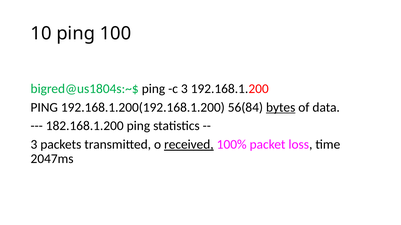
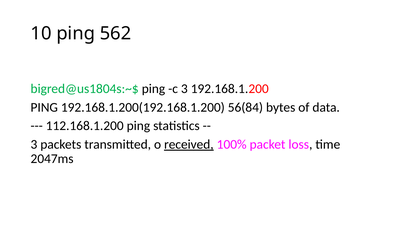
100: 100 -> 562
bytes underline: present -> none
182.168.1.200: 182.168.1.200 -> 112.168.1.200
